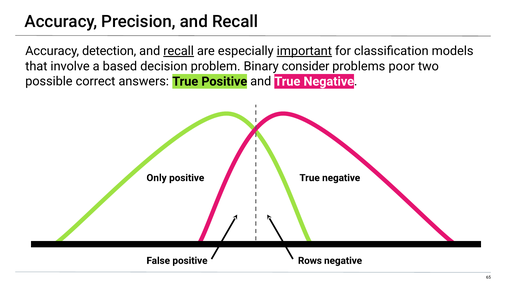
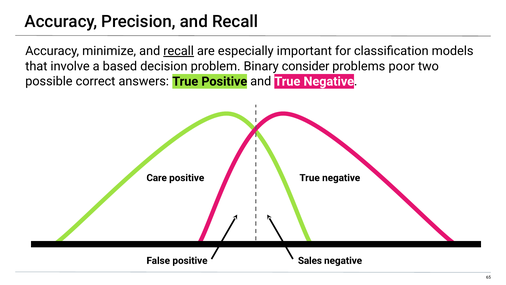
detection: detection -> minimize
important underline: present -> none
Only: Only -> Care
Rows: Rows -> Sales
